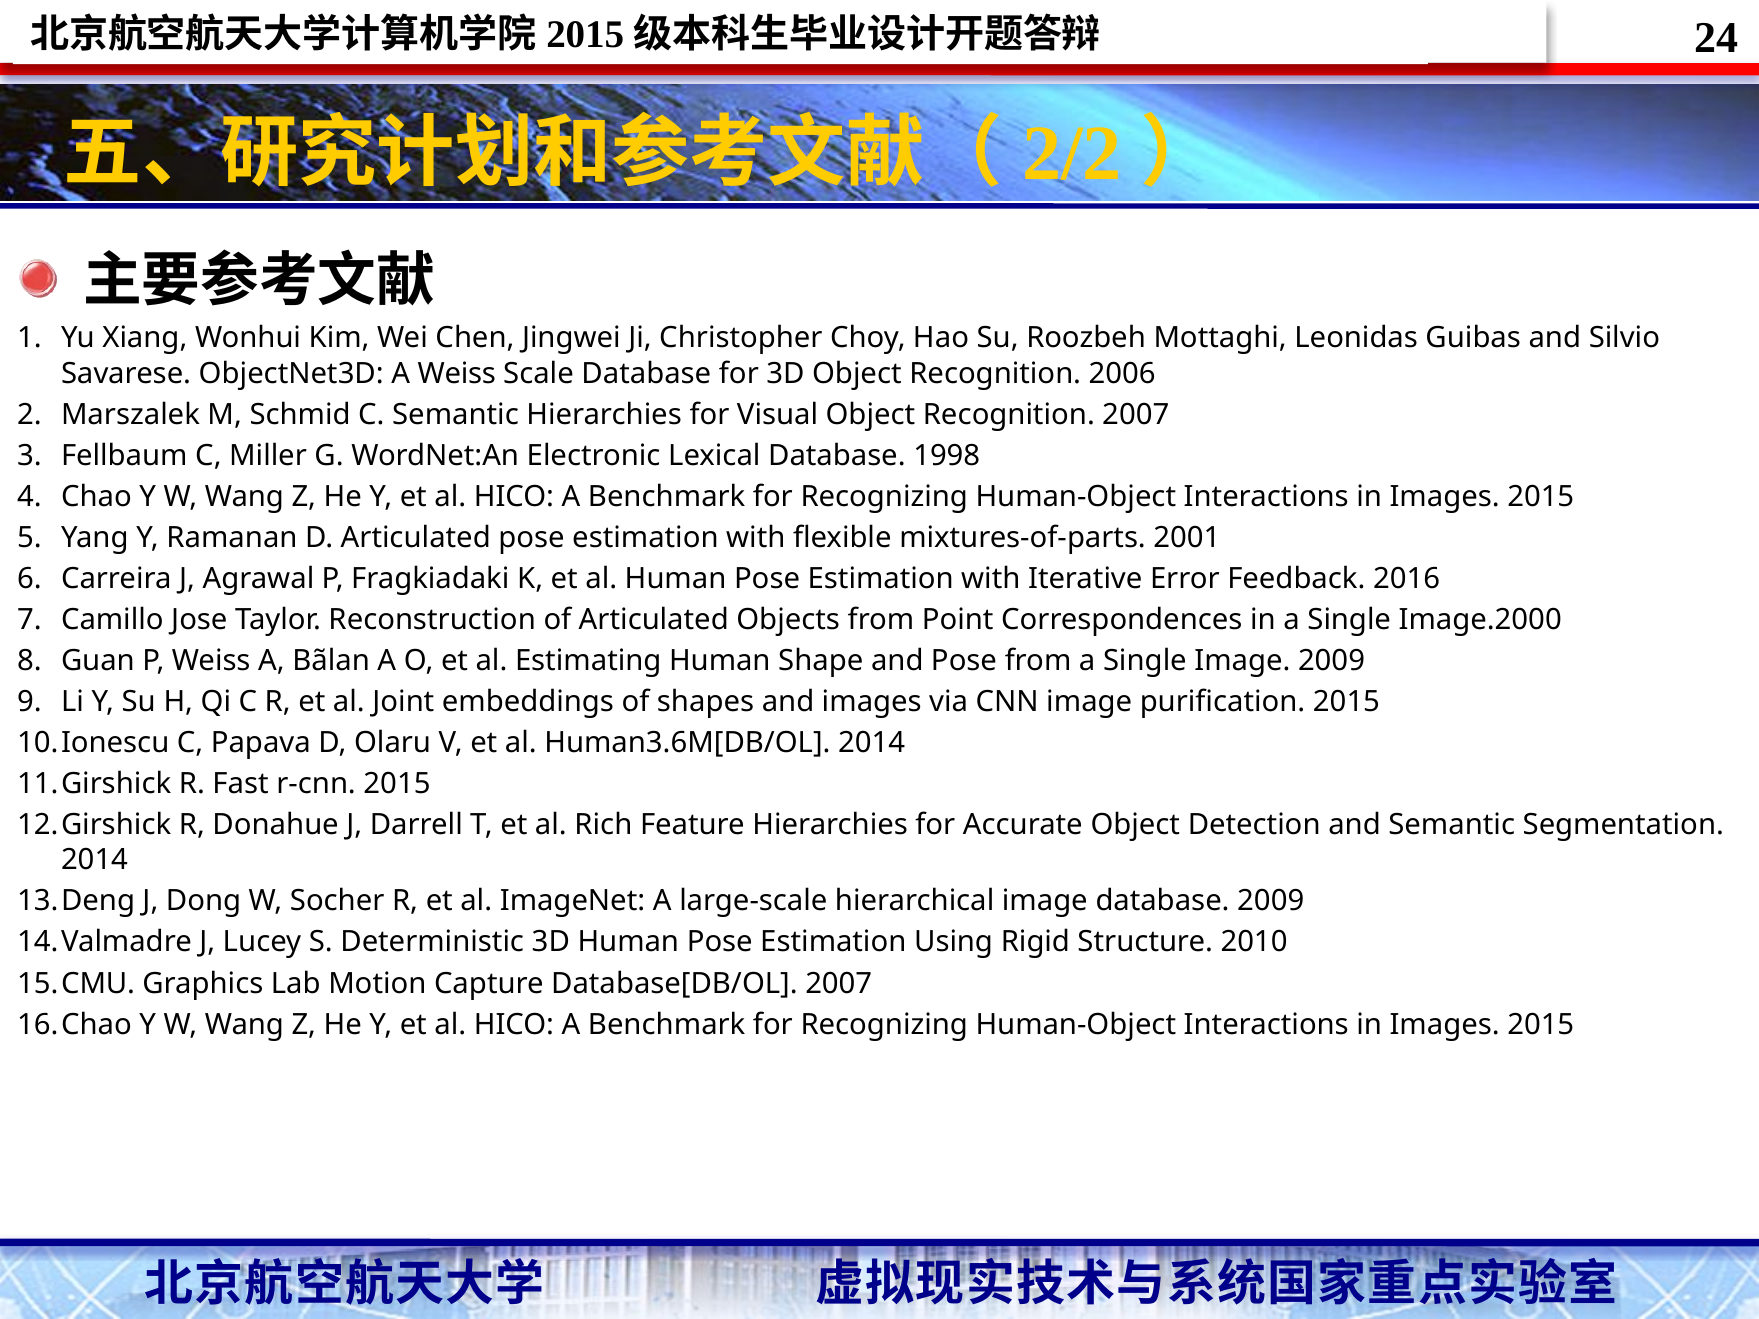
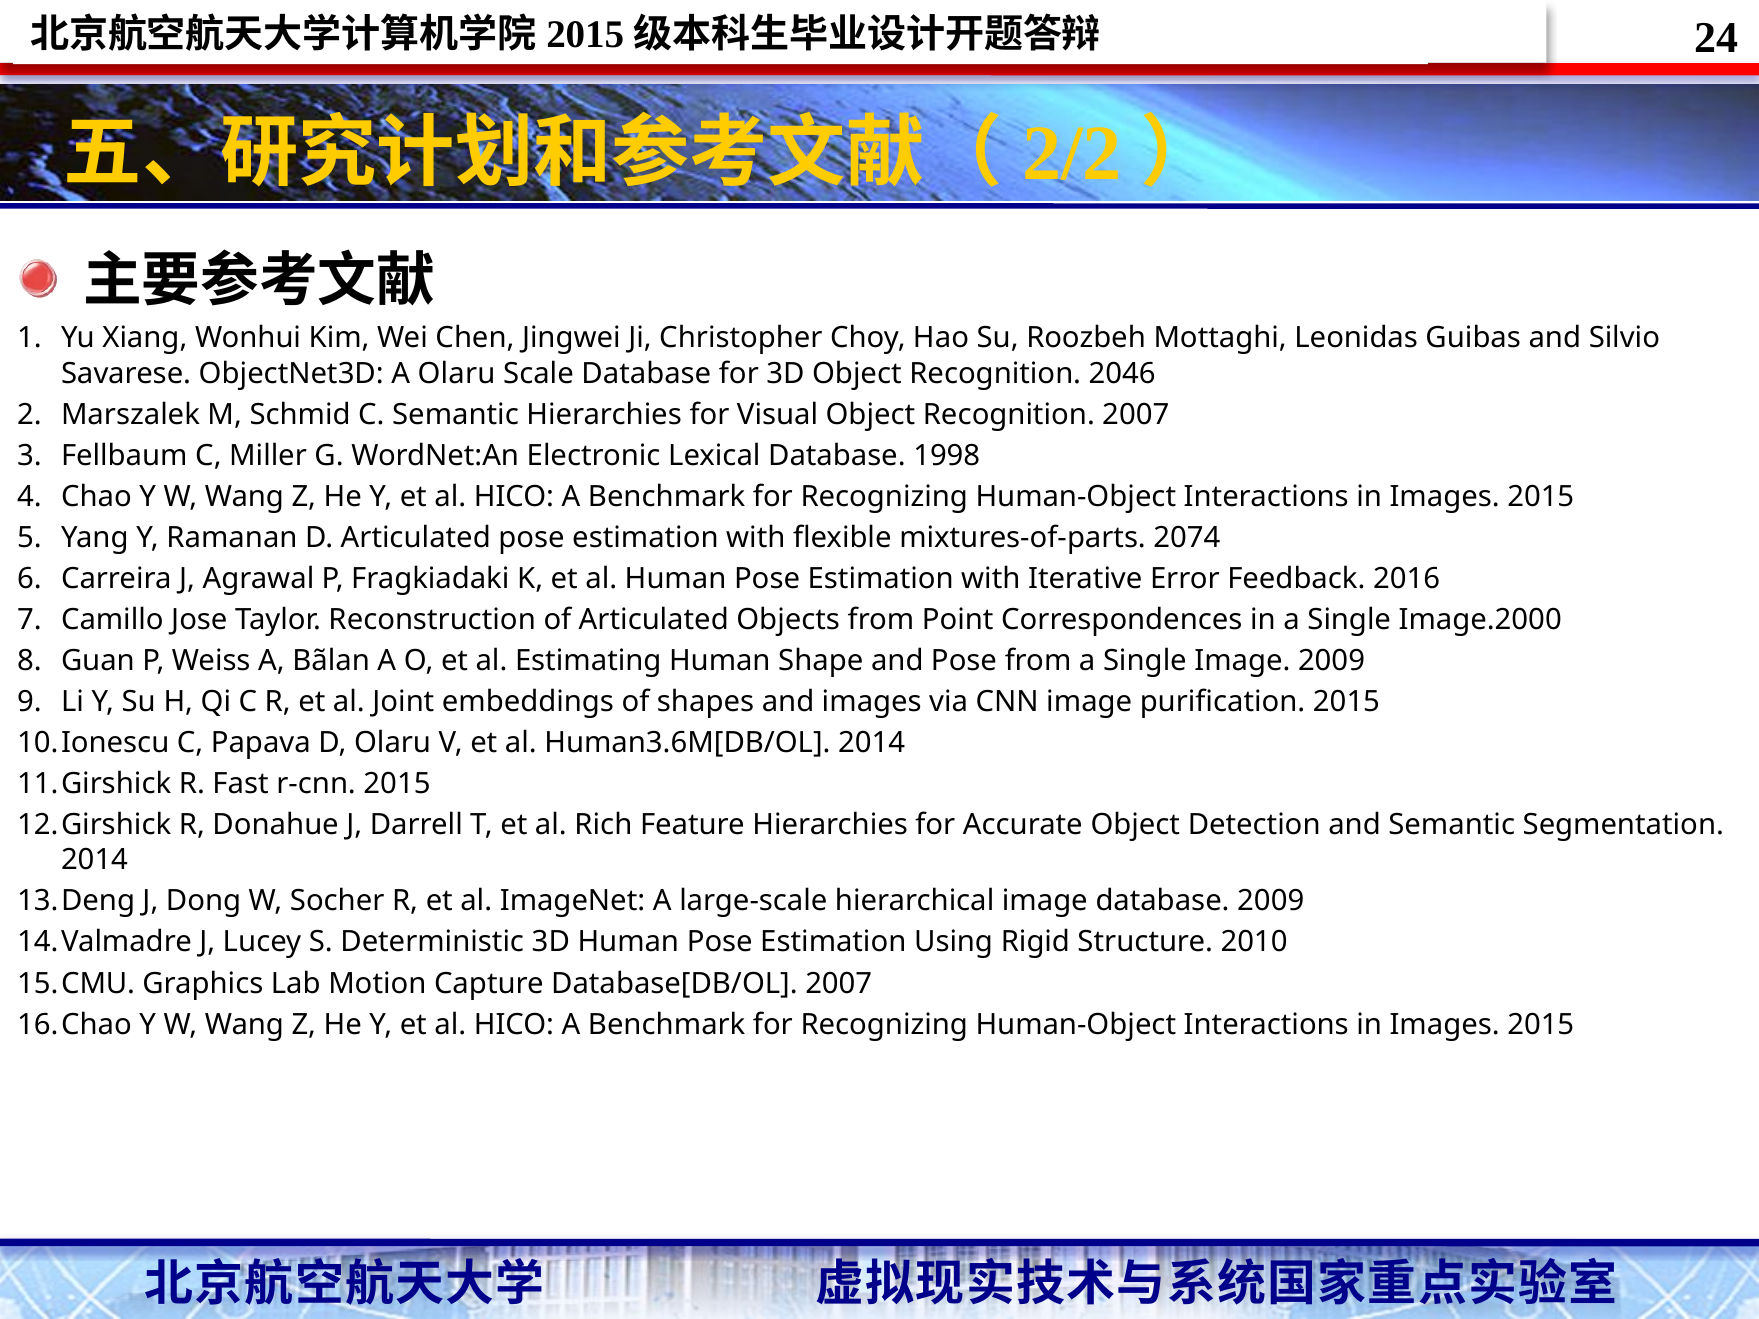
A Weiss: Weiss -> Olaru
2006: 2006 -> 2046
2001: 2001 -> 2074
